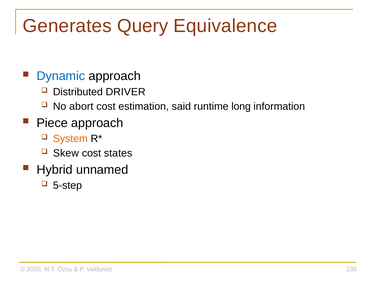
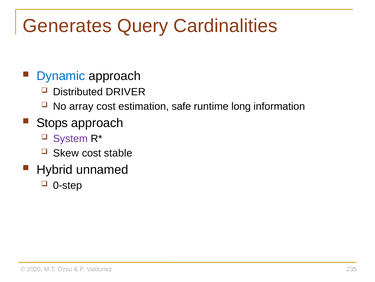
Equivalence: Equivalence -> Cardinalities
abort: abort -> array
said: said -> safe
Piece: Piece -> Stops
System colour: orange -> purple
states: states -> stable
5-step: 5-step -> 0-step
